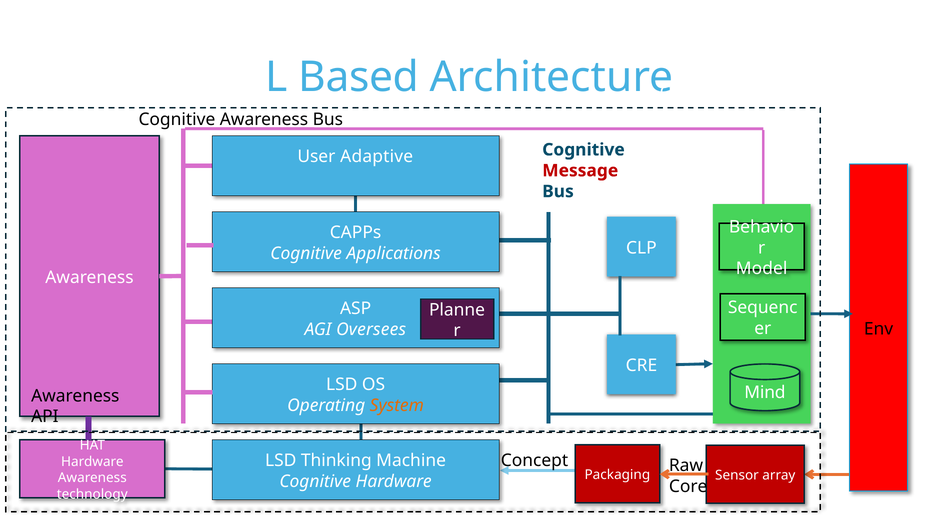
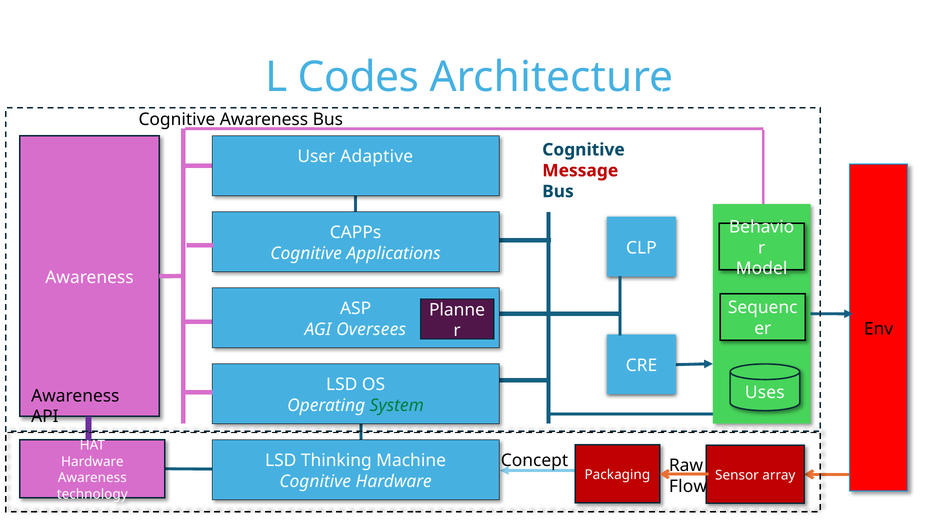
Based: Based -> Codes
Mind: Mind -> Uses
System colour: orange -> green
Core: Core -> Flow
